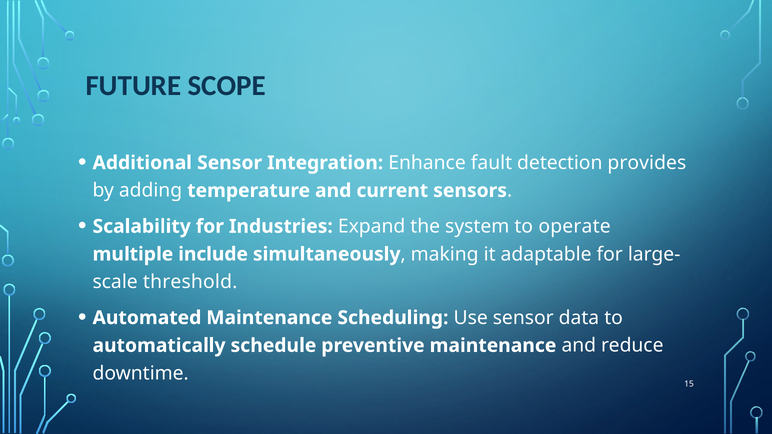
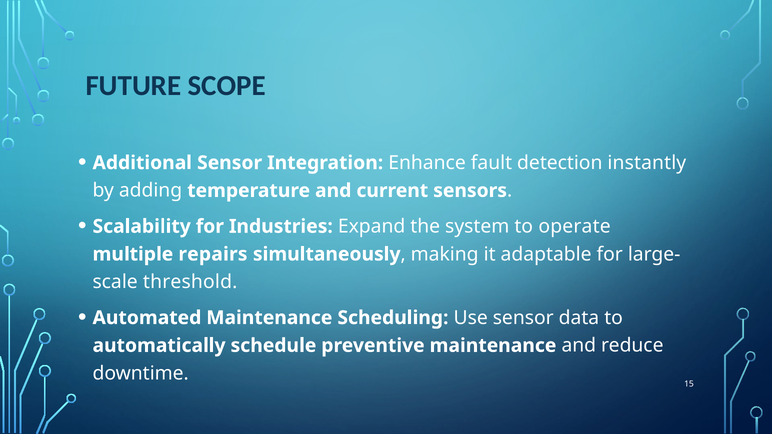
provides: provides -> instantly
include: include -> repairs
